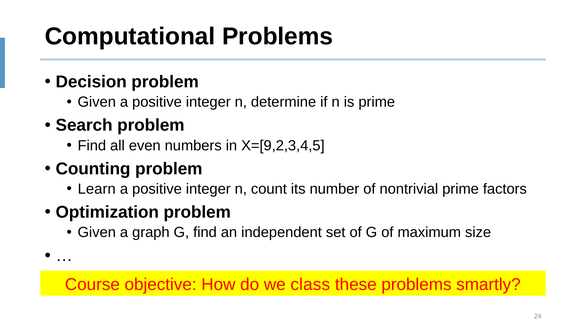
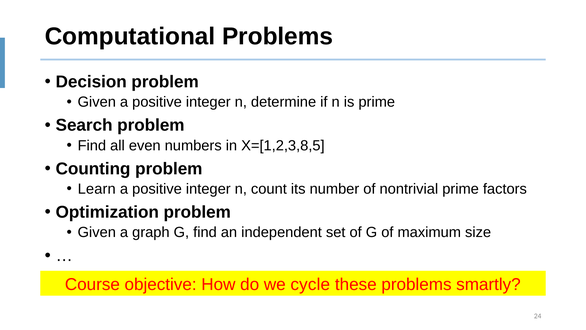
X=[9,2,3,4,5: X=[9,2,3,4,5 -> X=[1,2,3,8,5
class: class -> cycle
